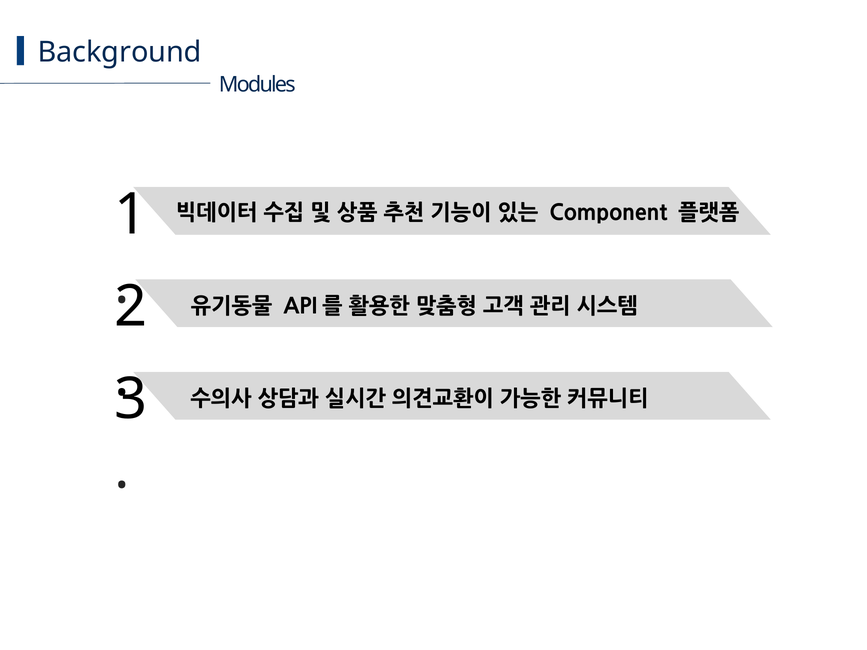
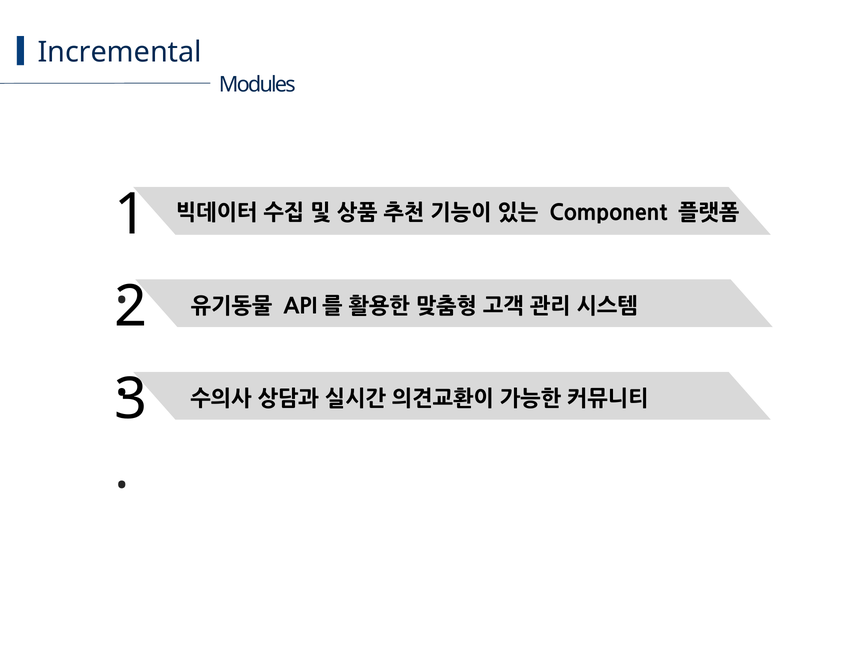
Background: Background -> Incremental
